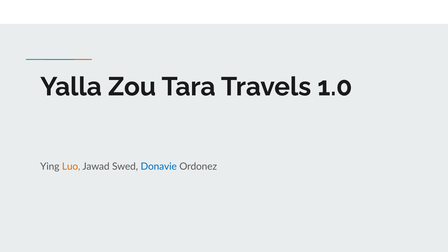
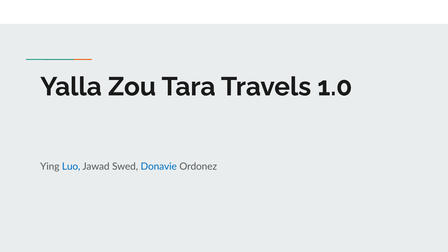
Luo colour: orange -> blue
